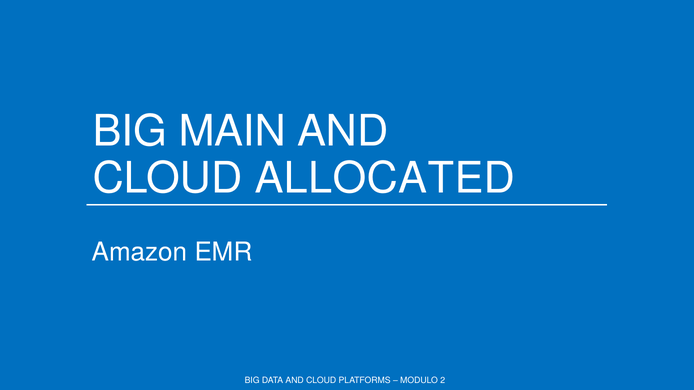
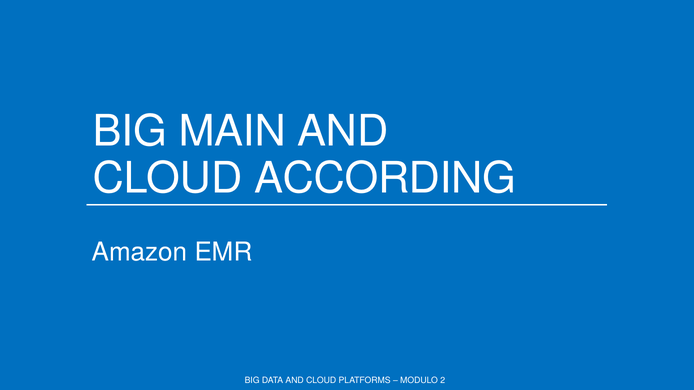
ALLOCATED: ALLOCATED -> ACCORDING
